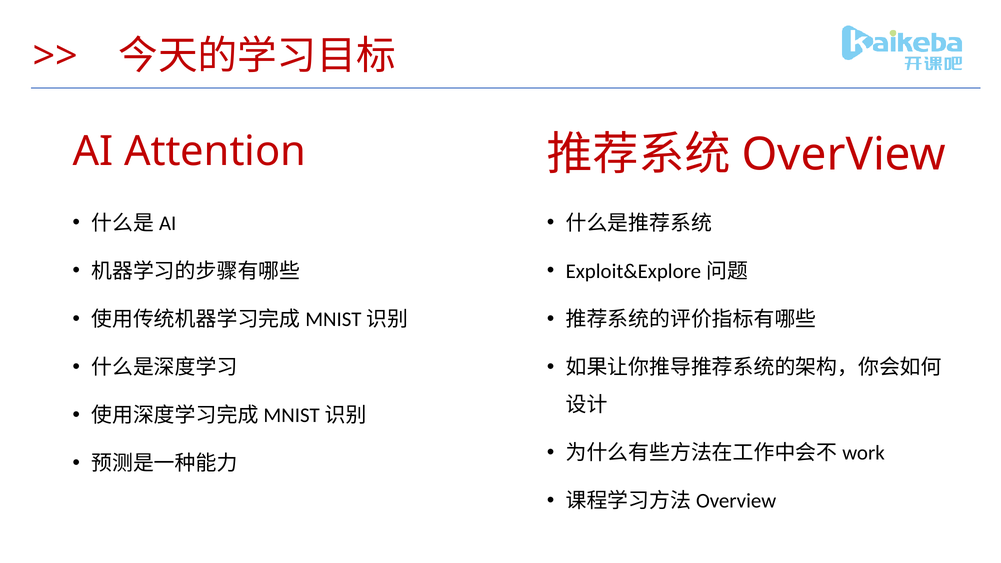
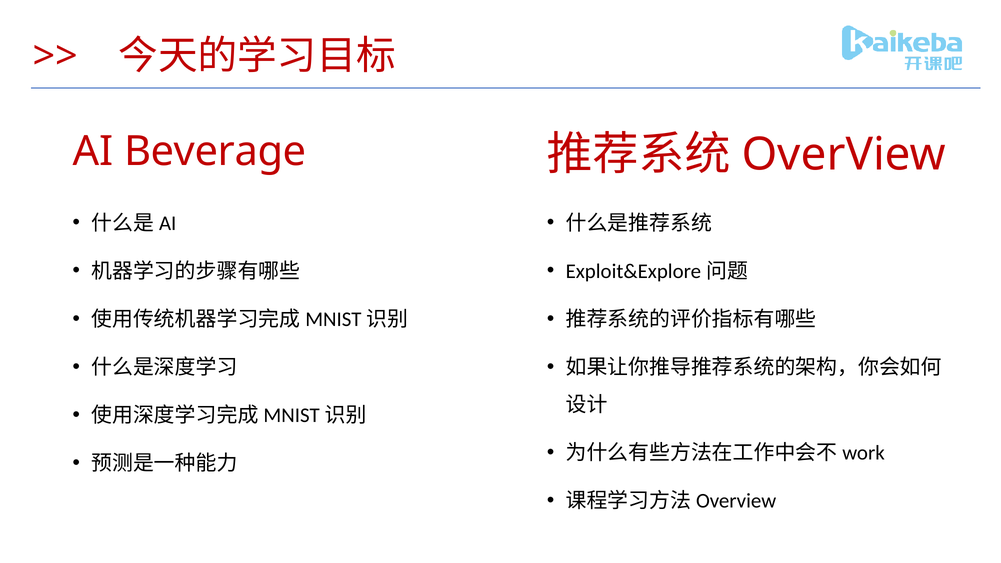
Attention: Attention -> Beverage
